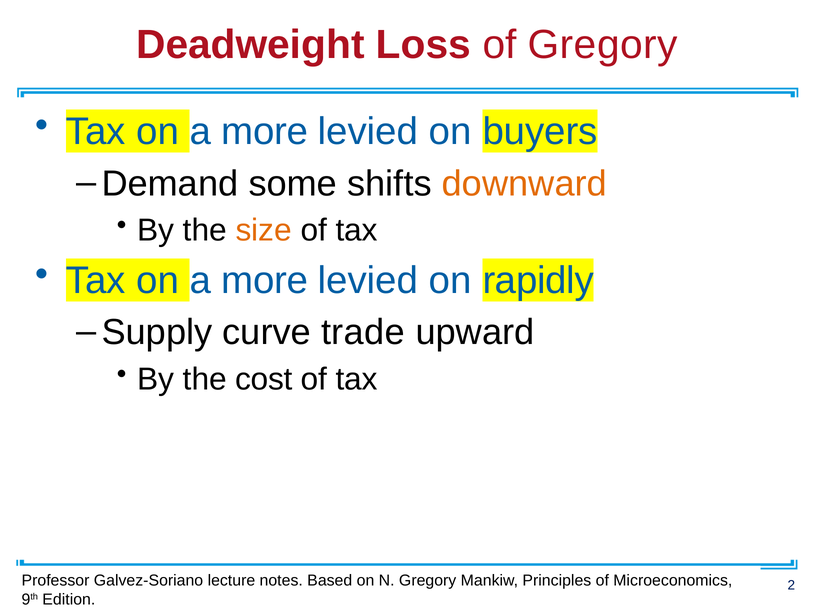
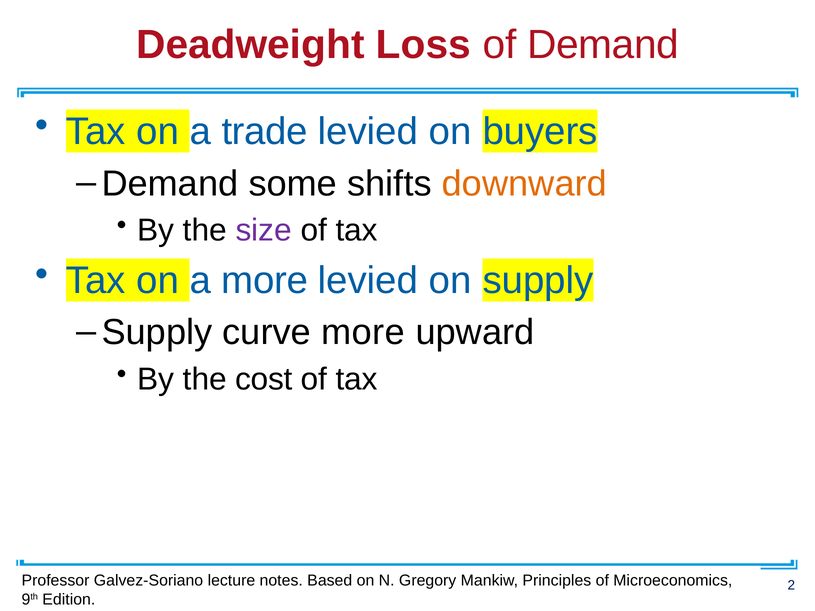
of Gregory: Gregory -> Demand
more at (265, 132): more -> trade
size colour: orange -> purple
on rapidly: rapidly -> supply
curve trade: trade -> more
